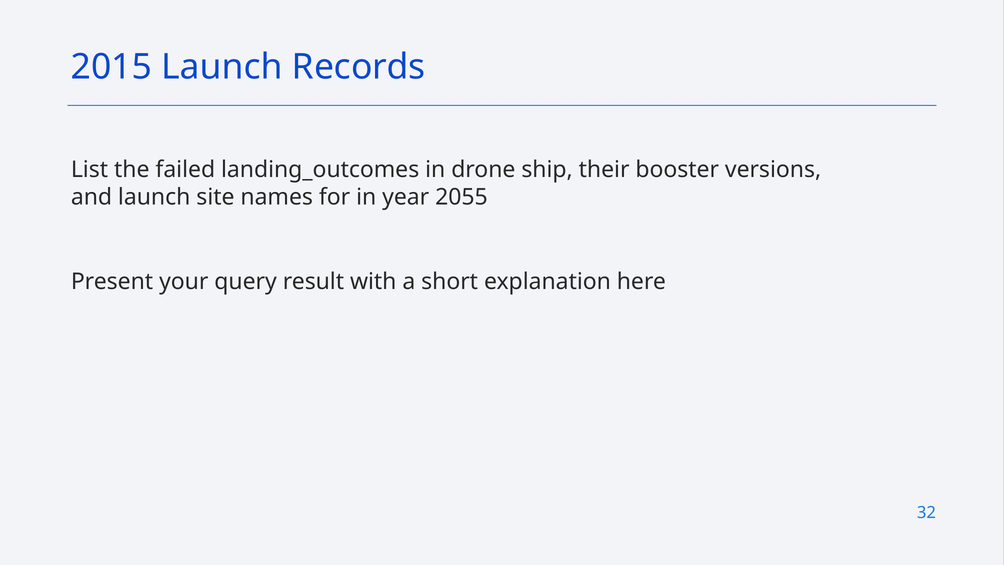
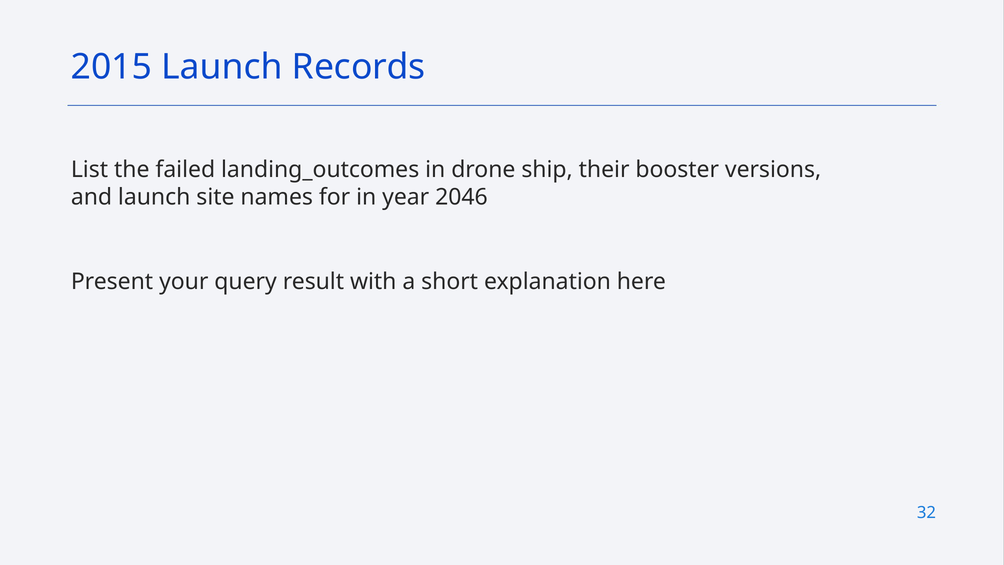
2055: 2055 -> 2046
